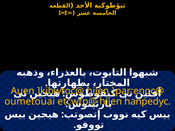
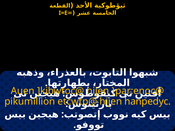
oumetouai: oumetouai -> pikumillion
